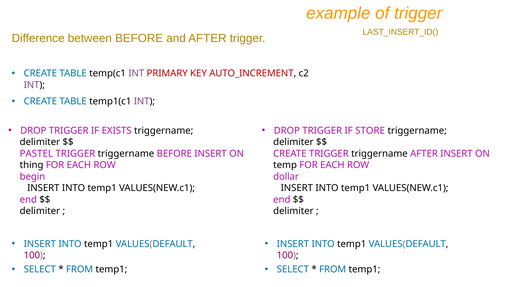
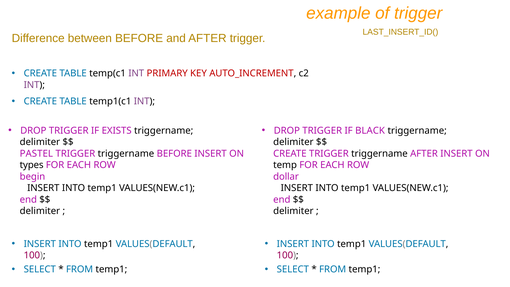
STORE: STORE -> BLACK
thing: thing -> types
